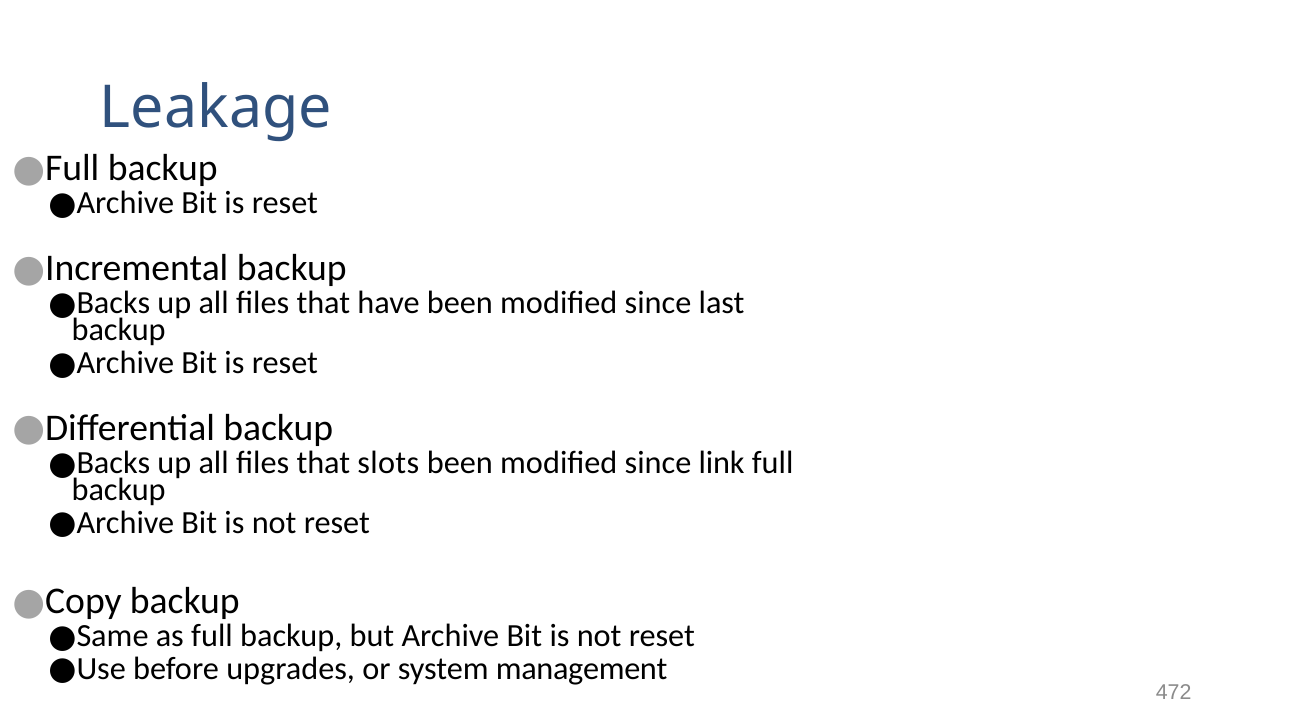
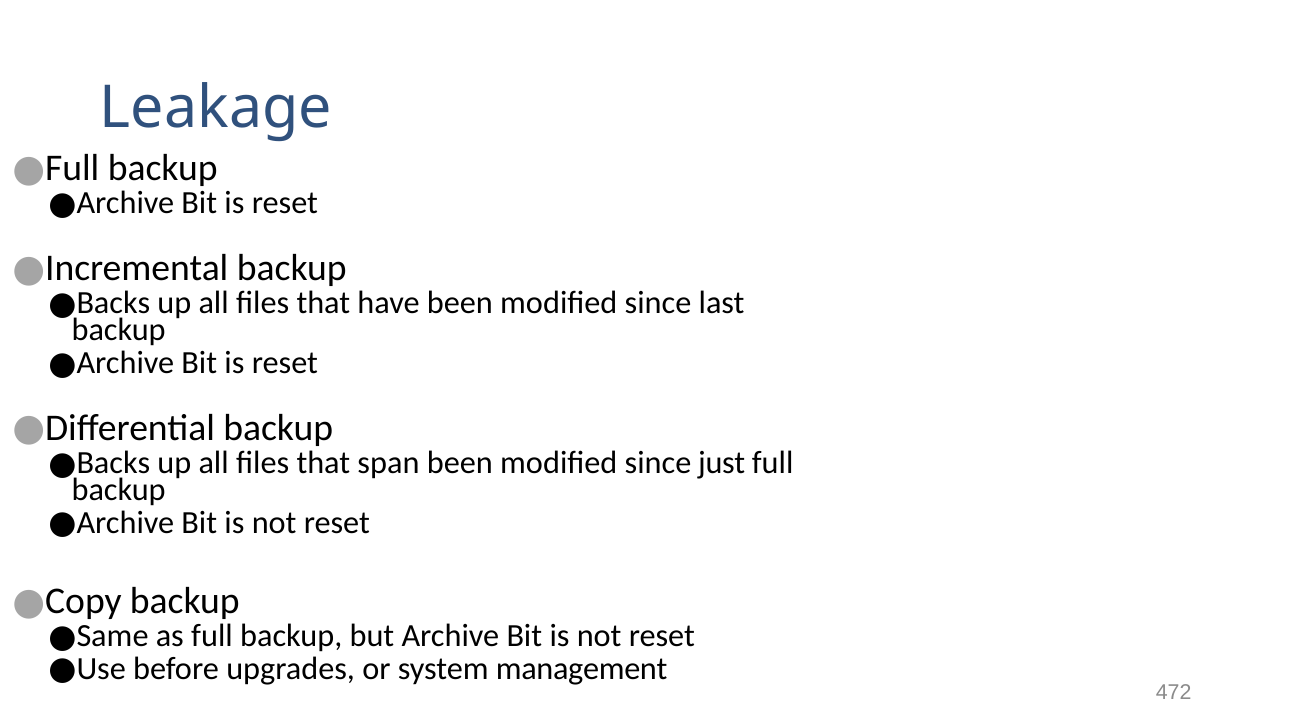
slots: slots -> span
link: link -> just
